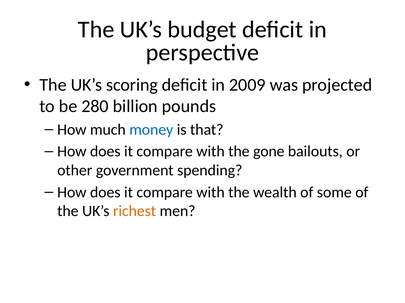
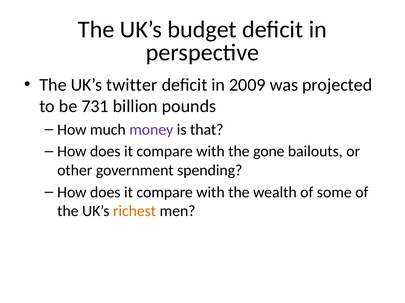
scoring: scoring -> twitter
280: 280 -> 731
money colour: blue -> purple
